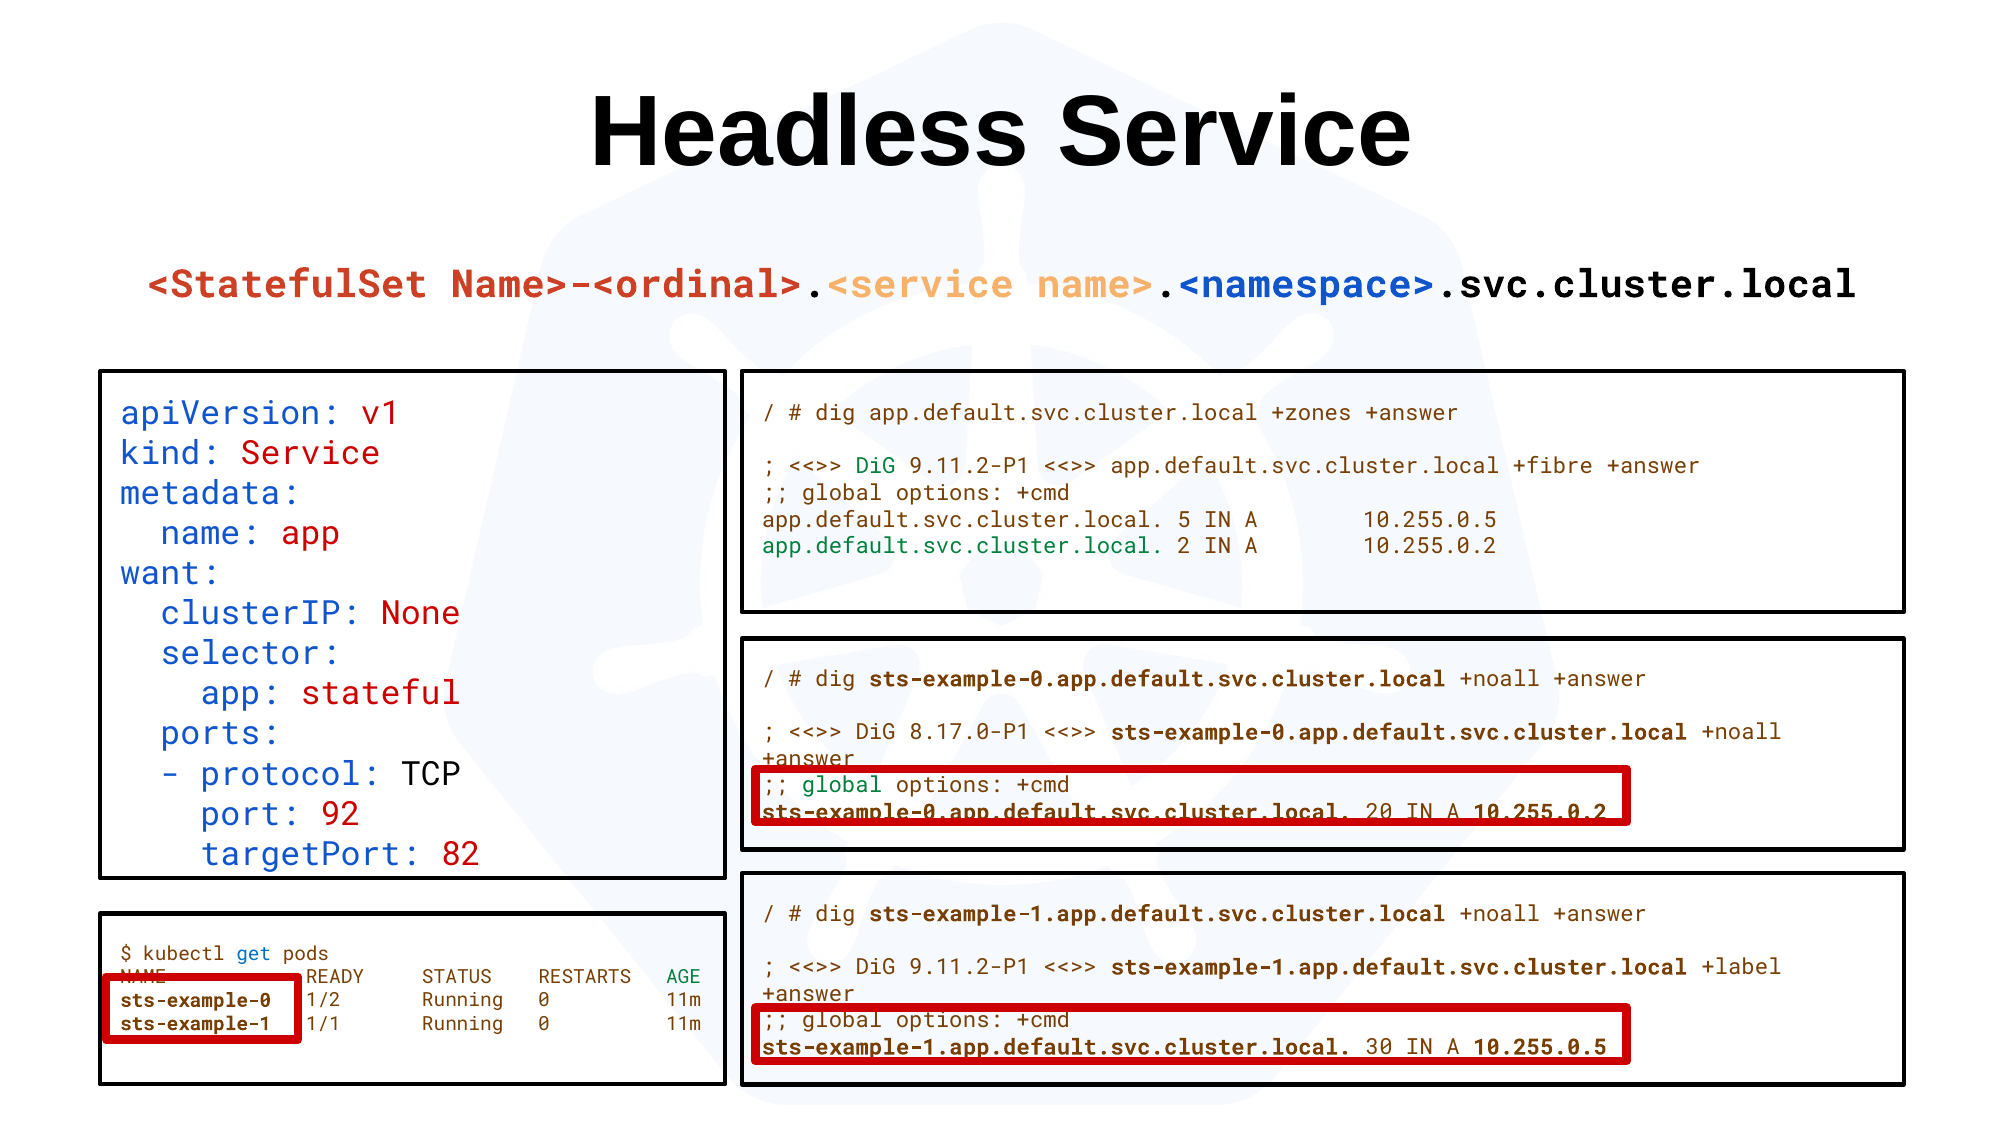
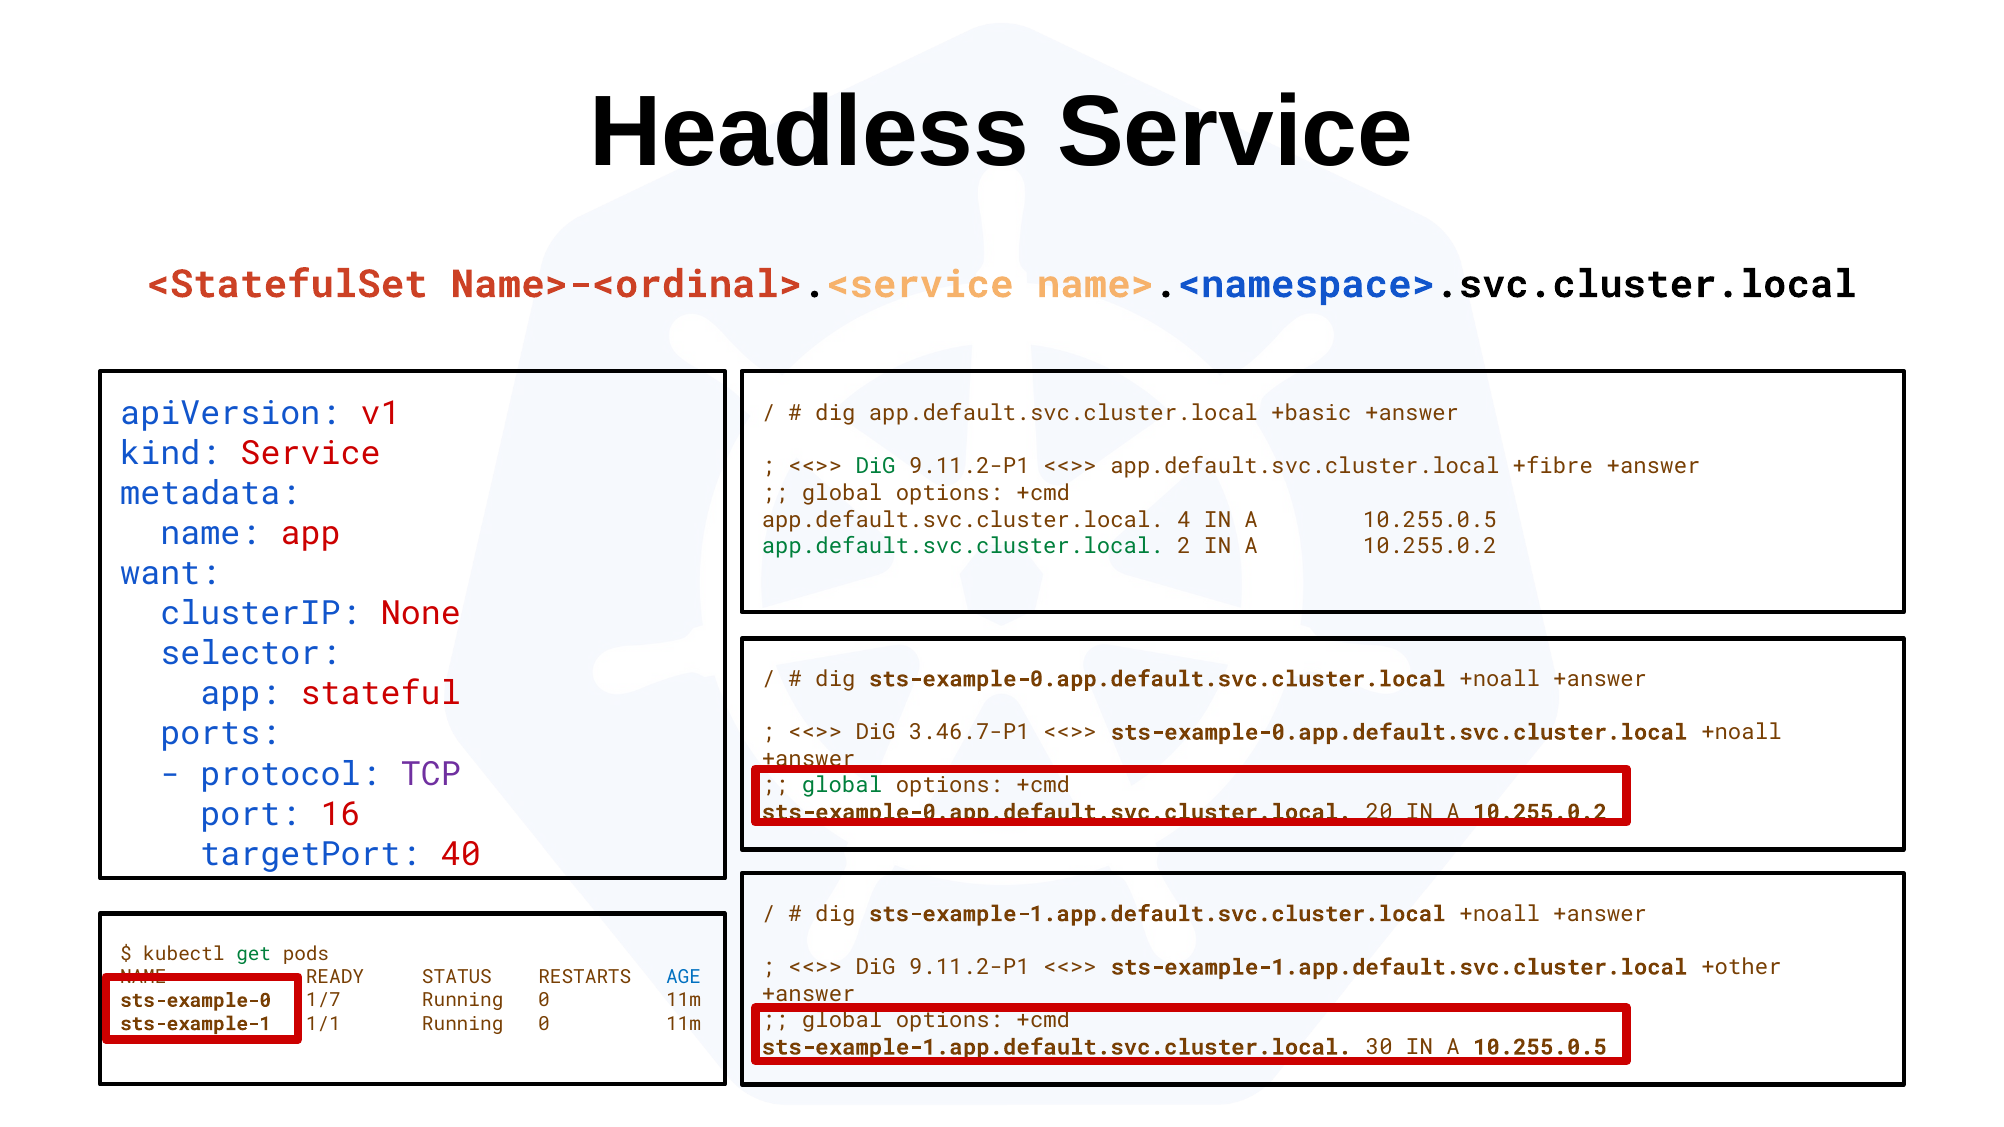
+zones: +zones -> +basic
5: 5 -> 4
8.17.0-P1: 8.17.0-P1 -> 3.46.7-P1
TCP colour: black -> purple
92: 92 -> 16
82: 82 -> 40
get colour: blue -> green
+label: +label -> +other
AGE colour: green -> blue
1/2: 1/2 -> 1/7
